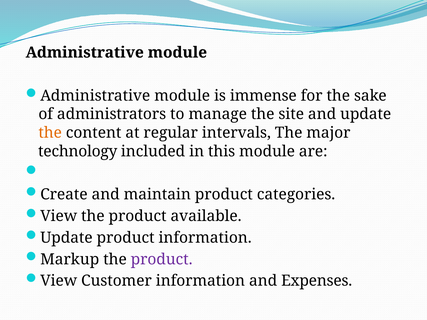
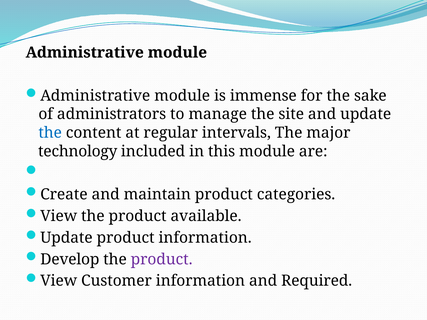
the at (50, 133) colour: orange -> blue
Markup: Markup -> Develop
Expenses: Expenses -> Required
